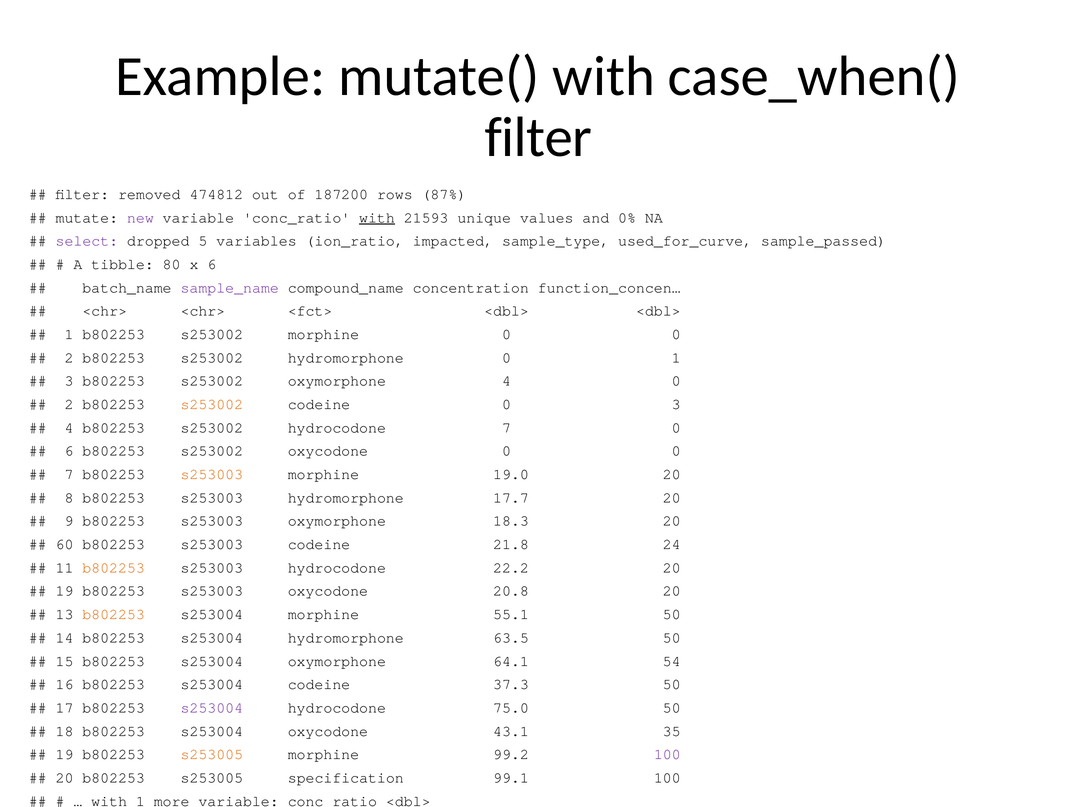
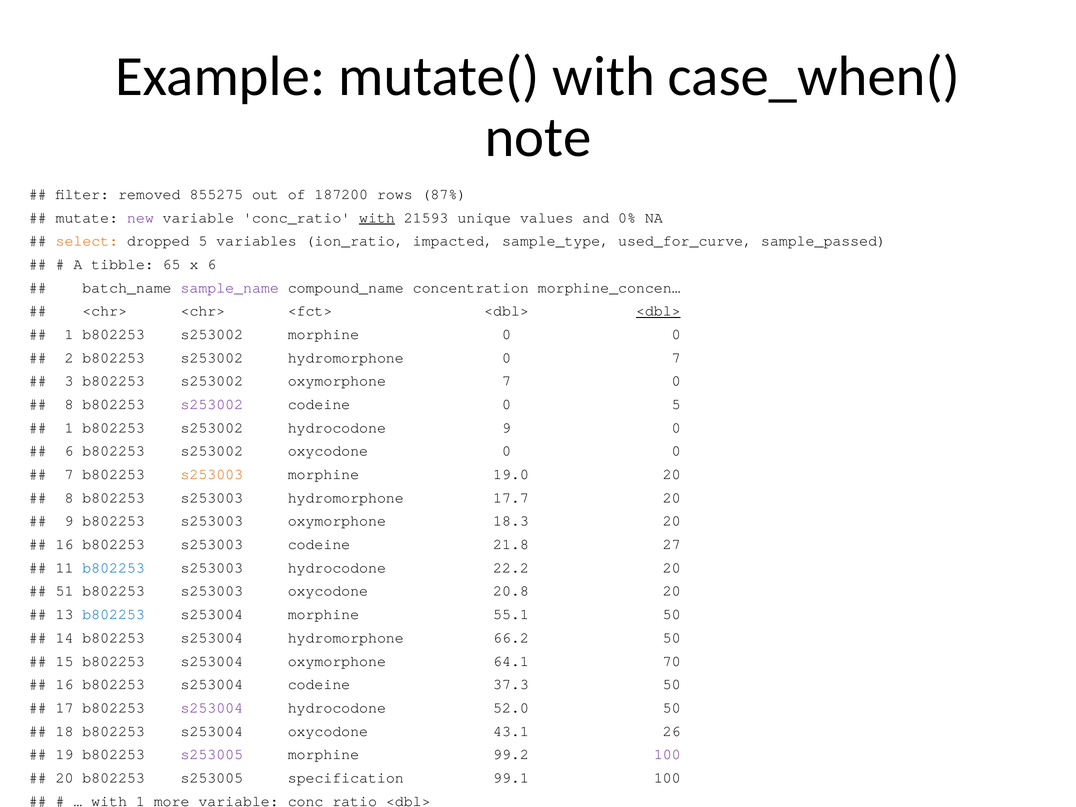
filter at (538, 138): filter -> note
474812: 474812 -> 855275
select colour: purple -> orange
80: 80 -> 65
function_concen…: function_concen… -> morphine_concen…
<dbl> at (658, 311) underline: none -> present
0 1: 1 -> 7
oxymorphone 4: 4 -> 7
2 at (69, 404): 2 -> 8
s253002 at (212, 404) colour: orange -> purple
0 3: 3 -> 5
4 at (69, 428): 4 -> 1
hydrocodone 7: 7 -> 9
60 at (65, 544): 60 -> 16
24: 24 -> 27
b802253 at (114, 568) colour: orange -> blue
19 at (65, 591): 19 -> 51
b802253 at (114, 614) colour: orange -> blue
63.5: 63.5 -> 66.2
54: 54 -> 70
75.0: 75.0 -> 52.0
35: 35 -> 26
s253005 at (212, 754) colour: orange -> purple
